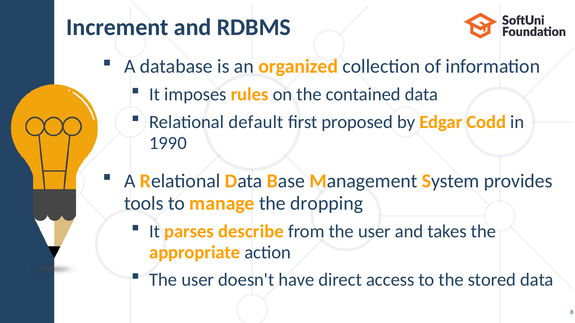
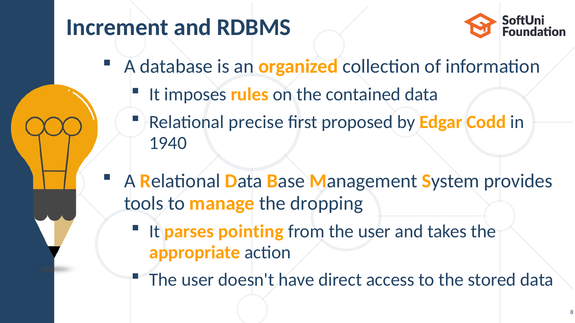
default: default -> precise
1990: 1990 -> 1940
describe: describe -> pointing
